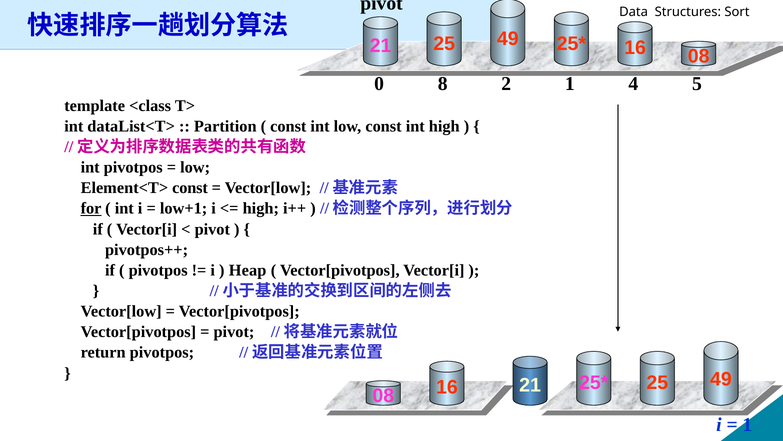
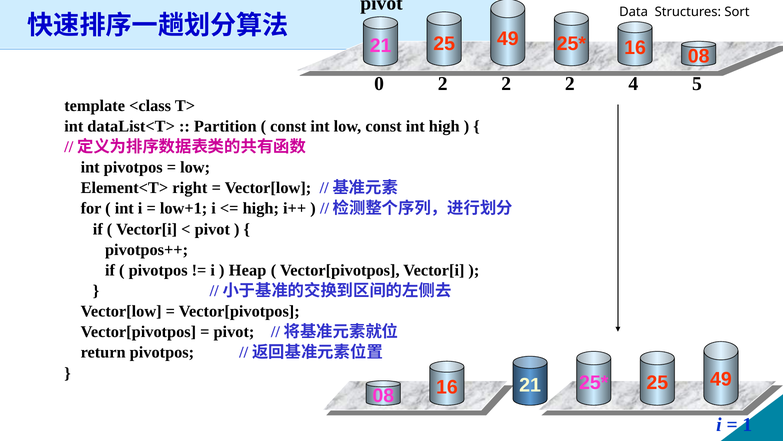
0 8: 8 -> 2
1 at (570, 84): 1 -> 2
Element<T> const: const -> right
for underline: present -> none
